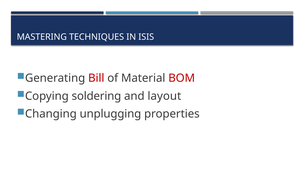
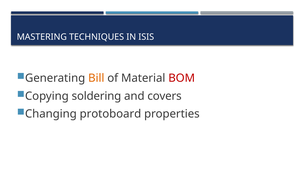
Bill colour: red -> orange
layout: layout -> covers
unplugging: unplugging -> protoboard
